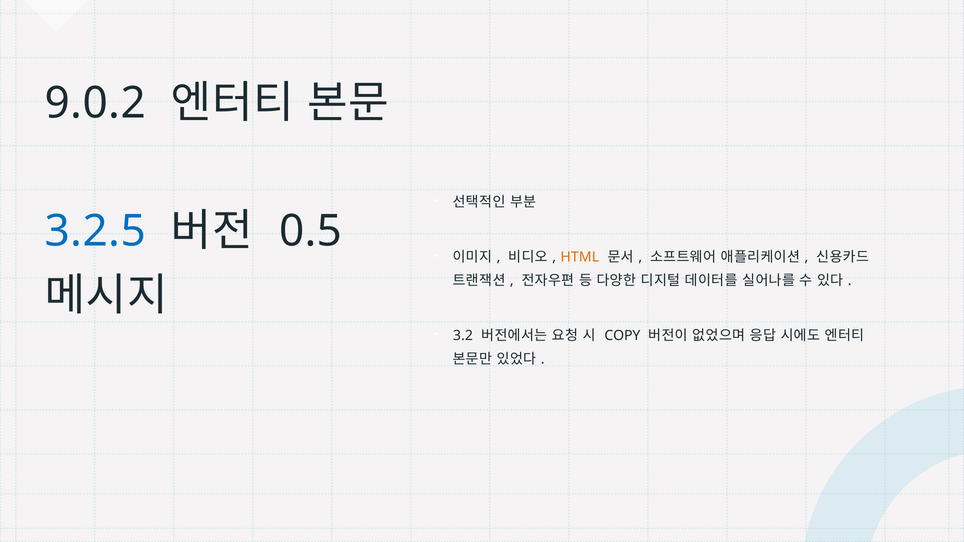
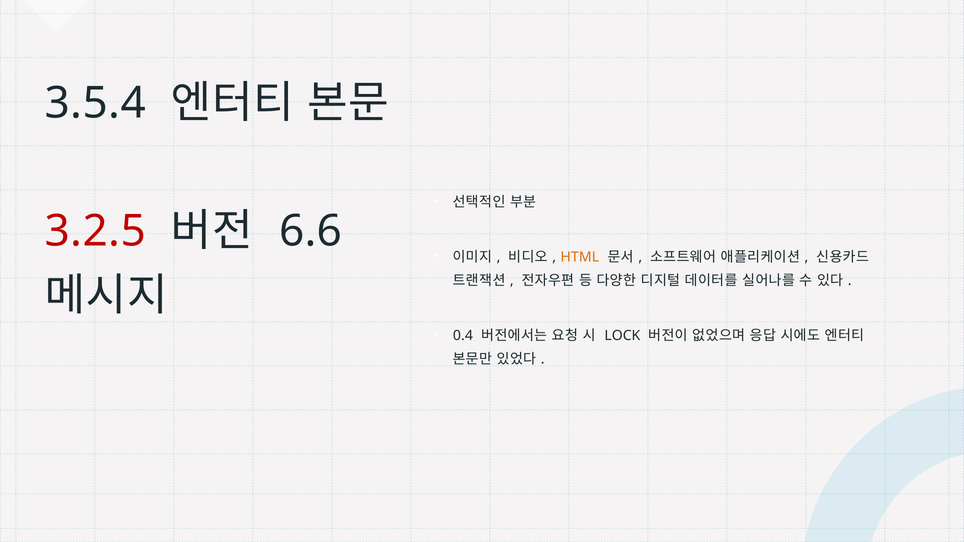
9.0.2: 9.0.2 -> 3.5.4
3.2.5 colour: blue -> red
0.5: 0.5 -> 6.6
3.2: 3.2 -> 0.4
COPY: COPY -> LOCK
